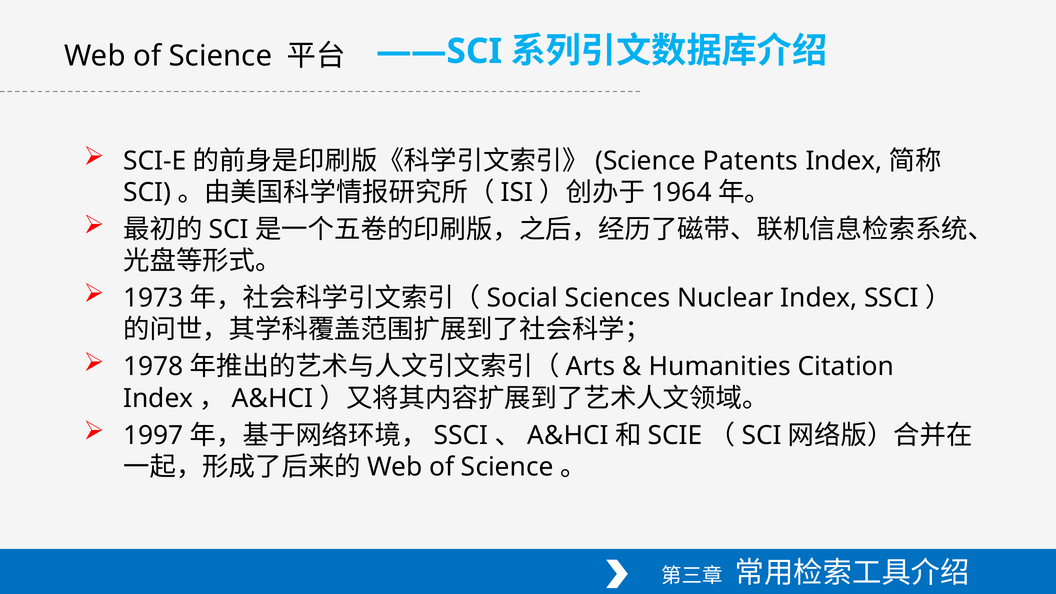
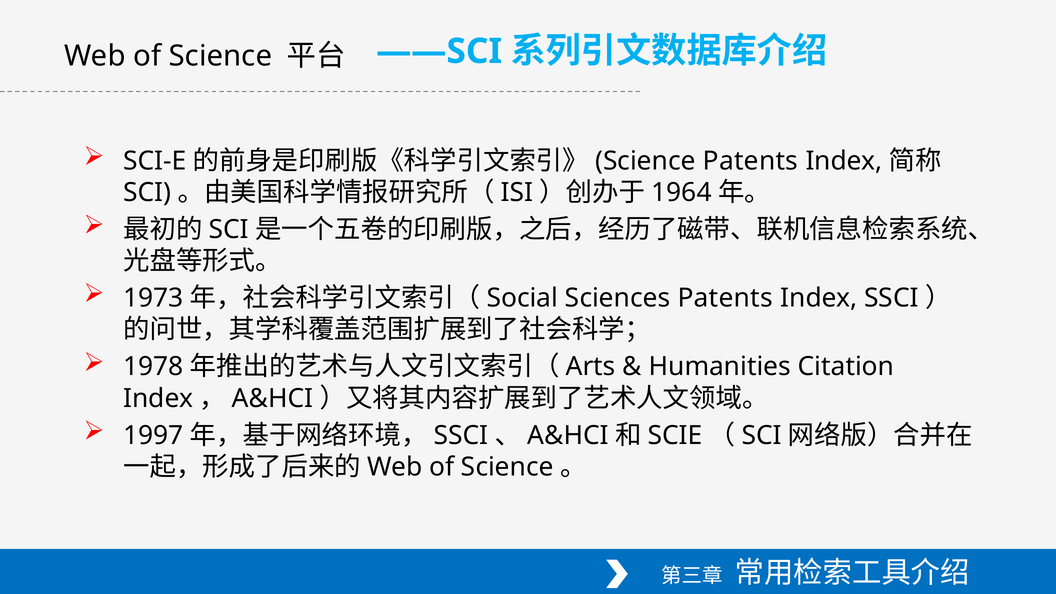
Sciences Nuclear: Nuclear -> Patents
